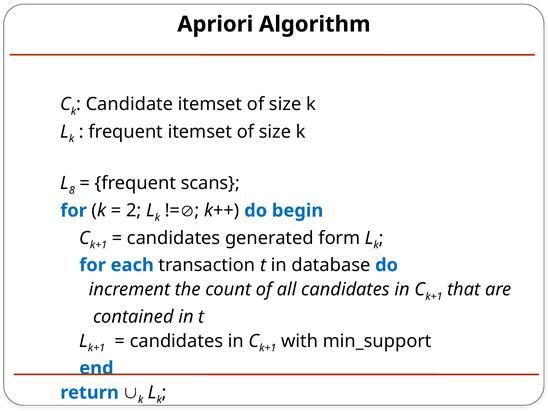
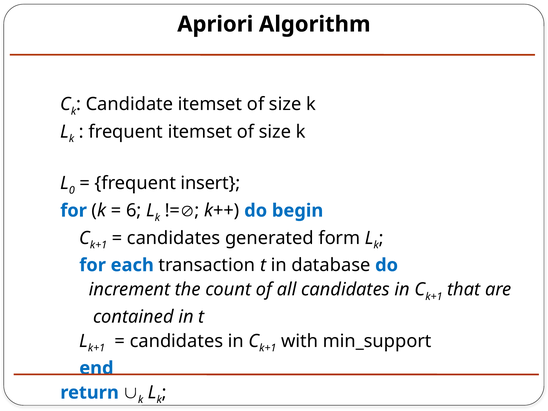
8: 8 -> 0
scans: scans -> insert
2: 2 -> 6
